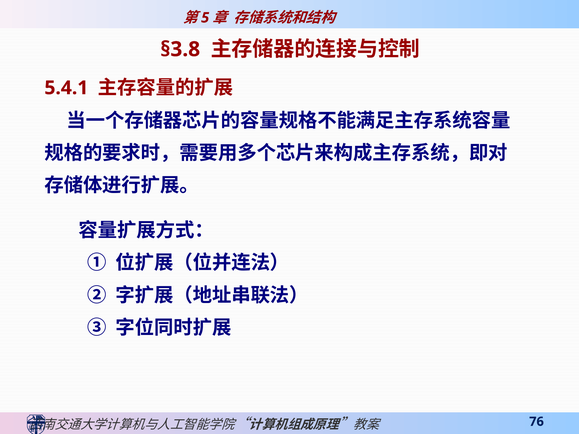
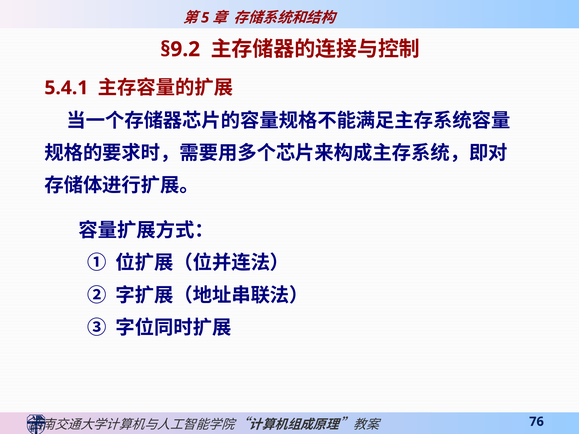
§3.8: §3.8 -> §9.2
